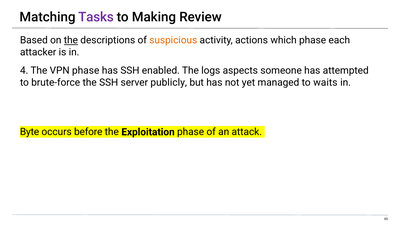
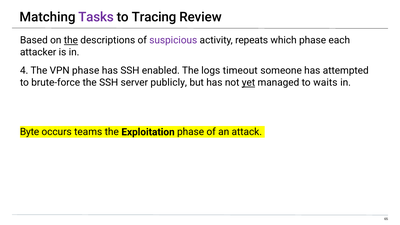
Making: Making -> Tracing
suspicious colour: orange -> purple
actions: actions -> repeats
aspects: aspects -> timeout
yet underline: none -> present
before: before -> teams
